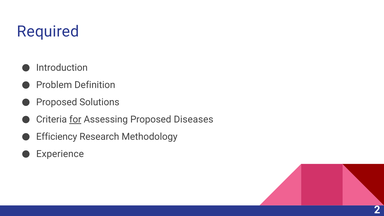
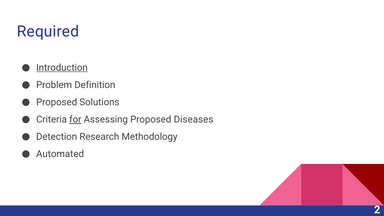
Introduction underline: none -> present
Efficiency: Efficiency -> Detection
Experience: Experience -> Automated
